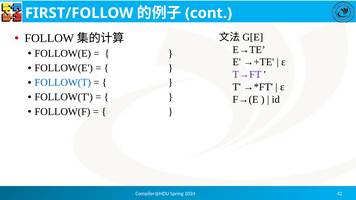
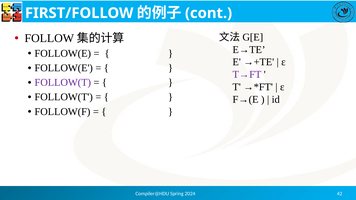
FOLLOW(T at (63, 83) colour: blue -> purple
